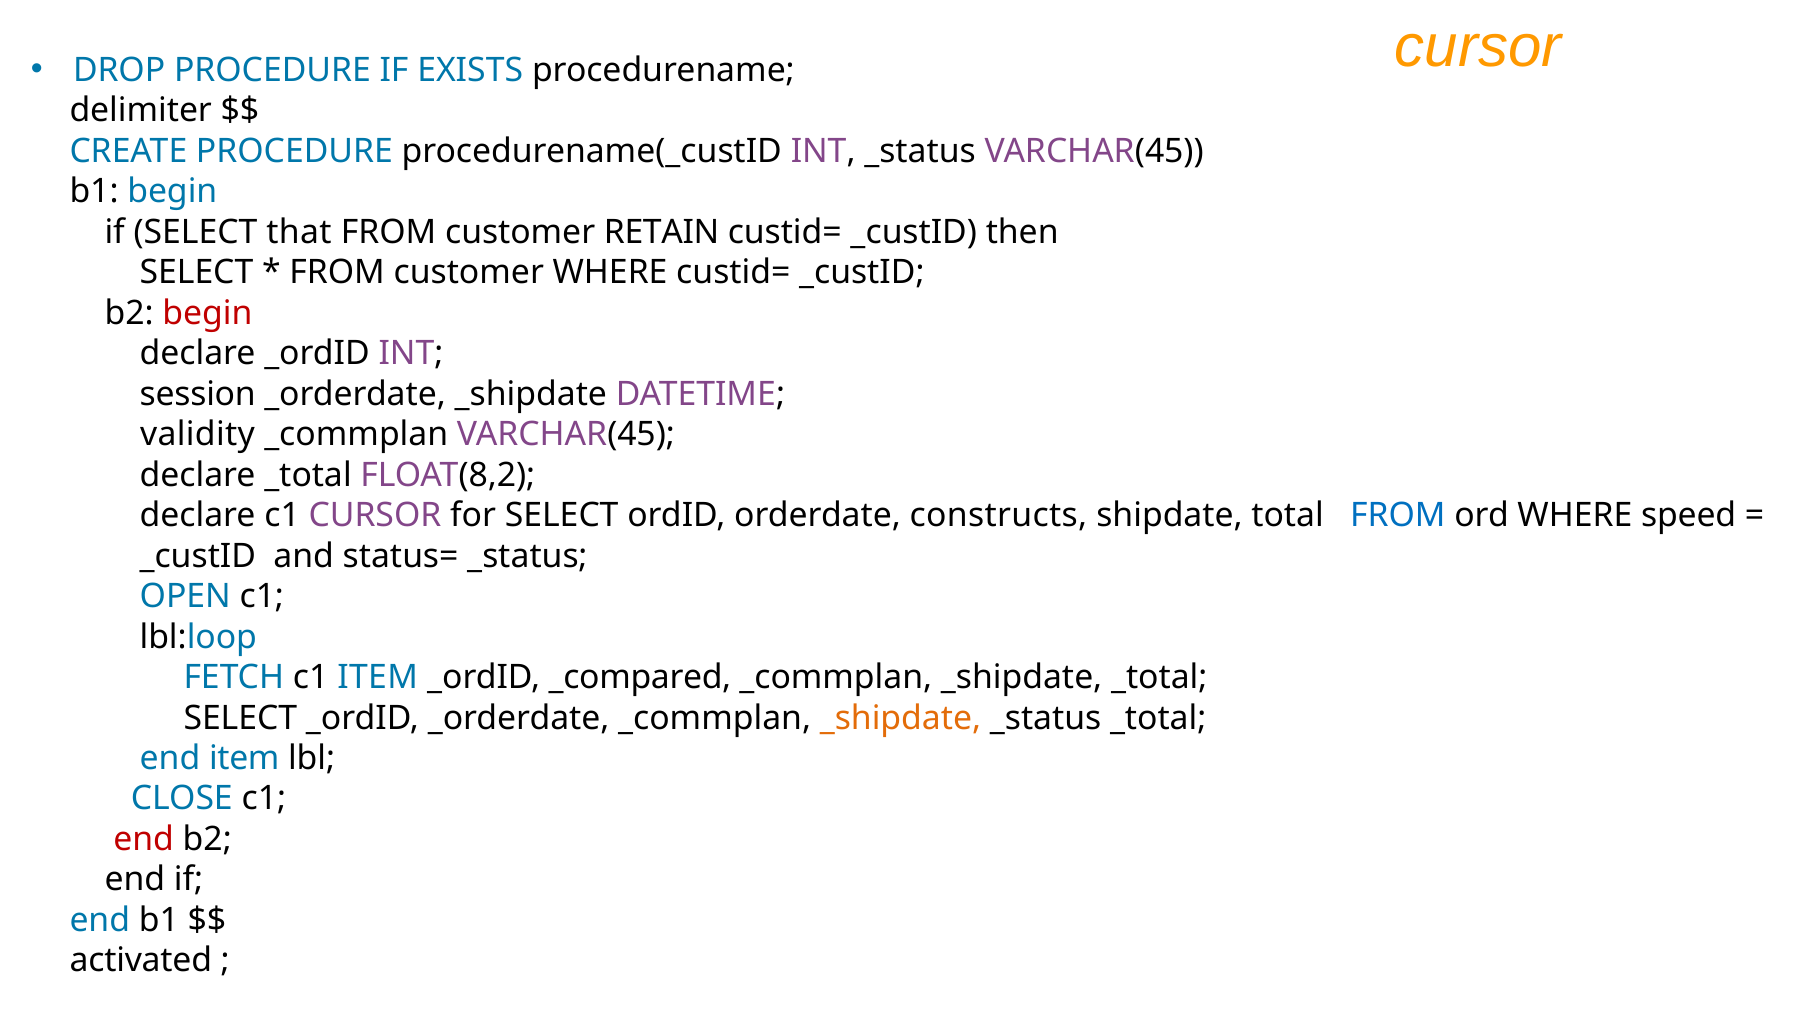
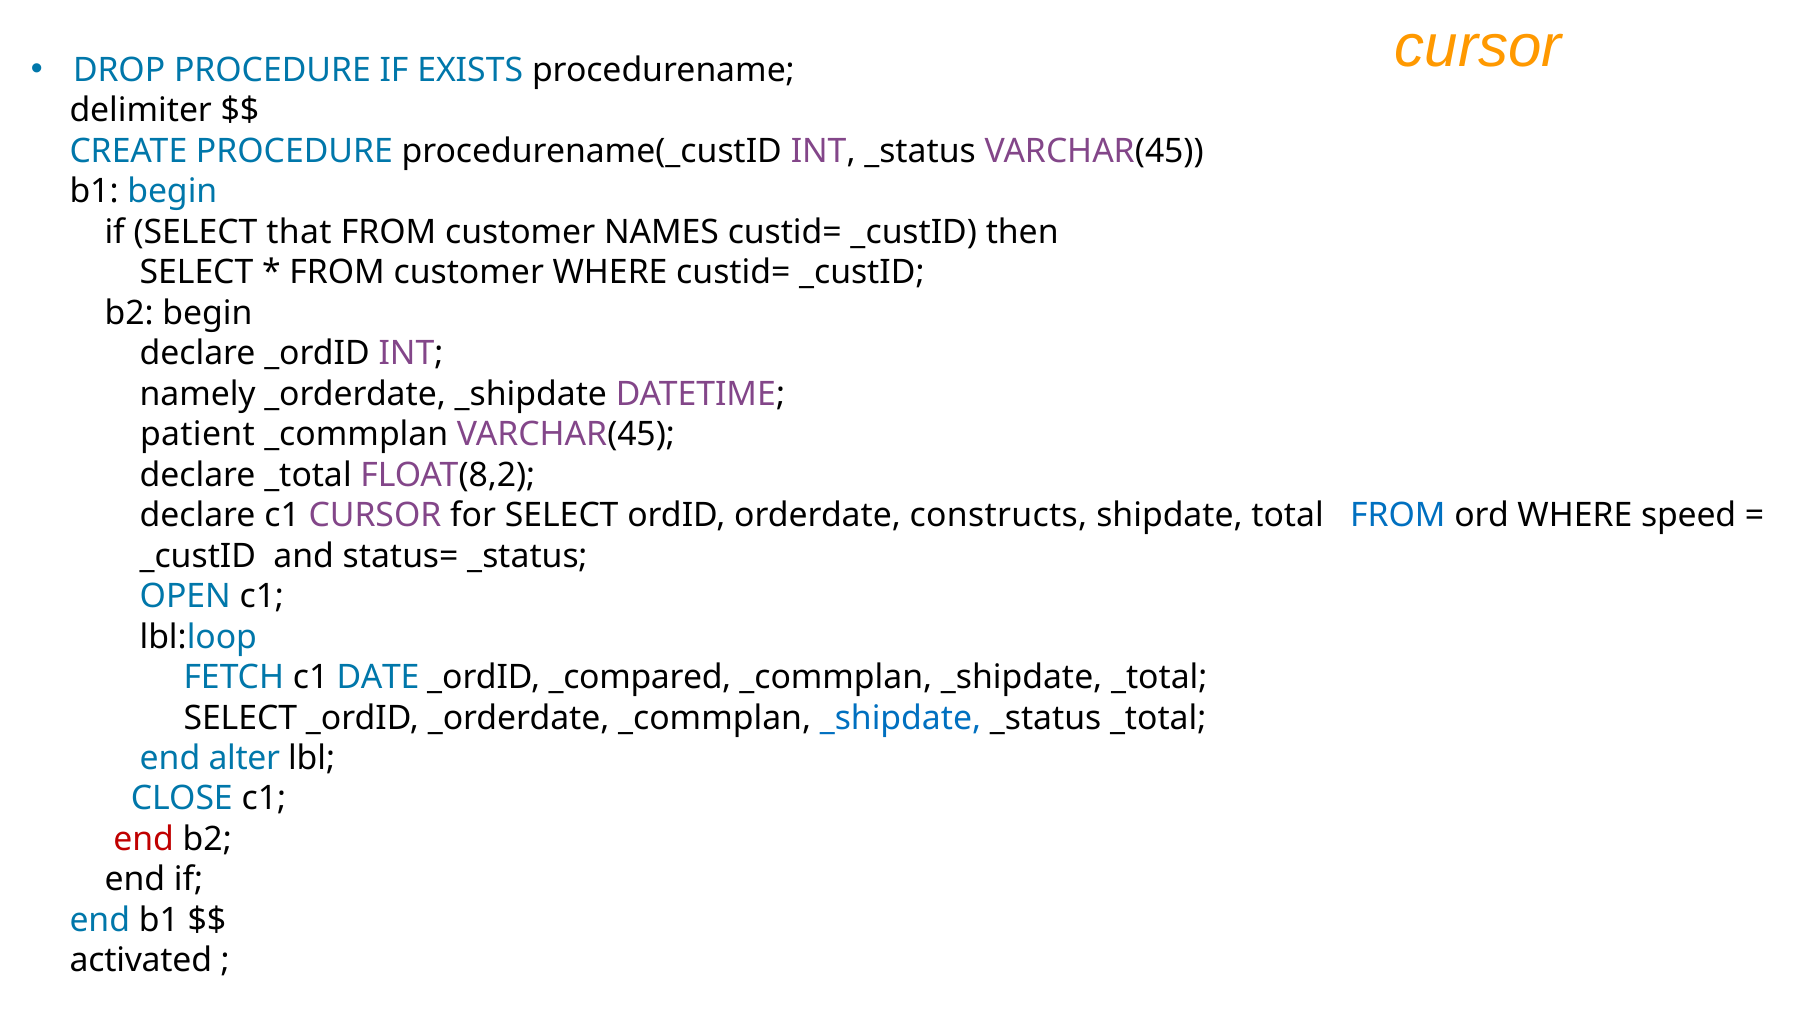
RETAIN: RETAIN -> NAMES
begin at (207, 313) colour: red -> black
session: session -> namely
validity: validity -> patient
c1 ITEM: ITEM -> DATE
_shipdate at (900, 718) colour: orange -> blue
end item: item -> alter
